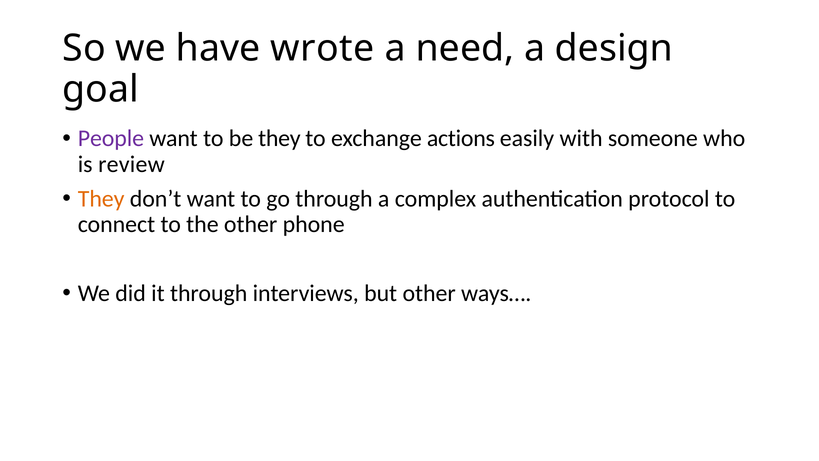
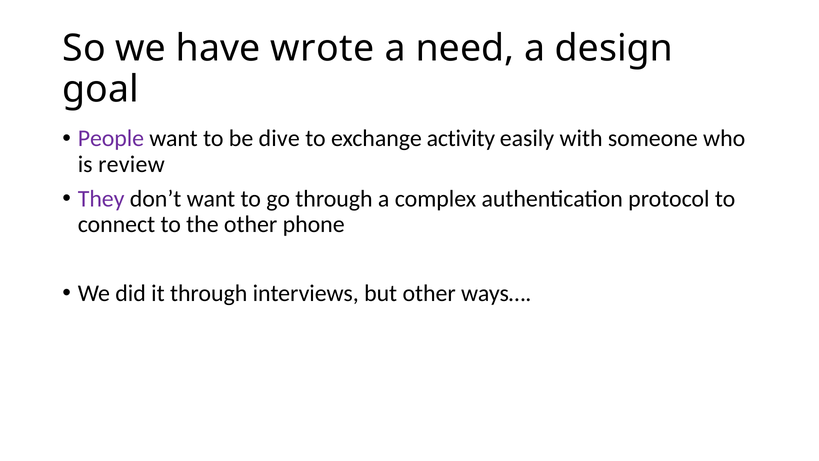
be they: they -> dive
actions: actions -> activity
They at (101, 199) colour: orange -> purple
